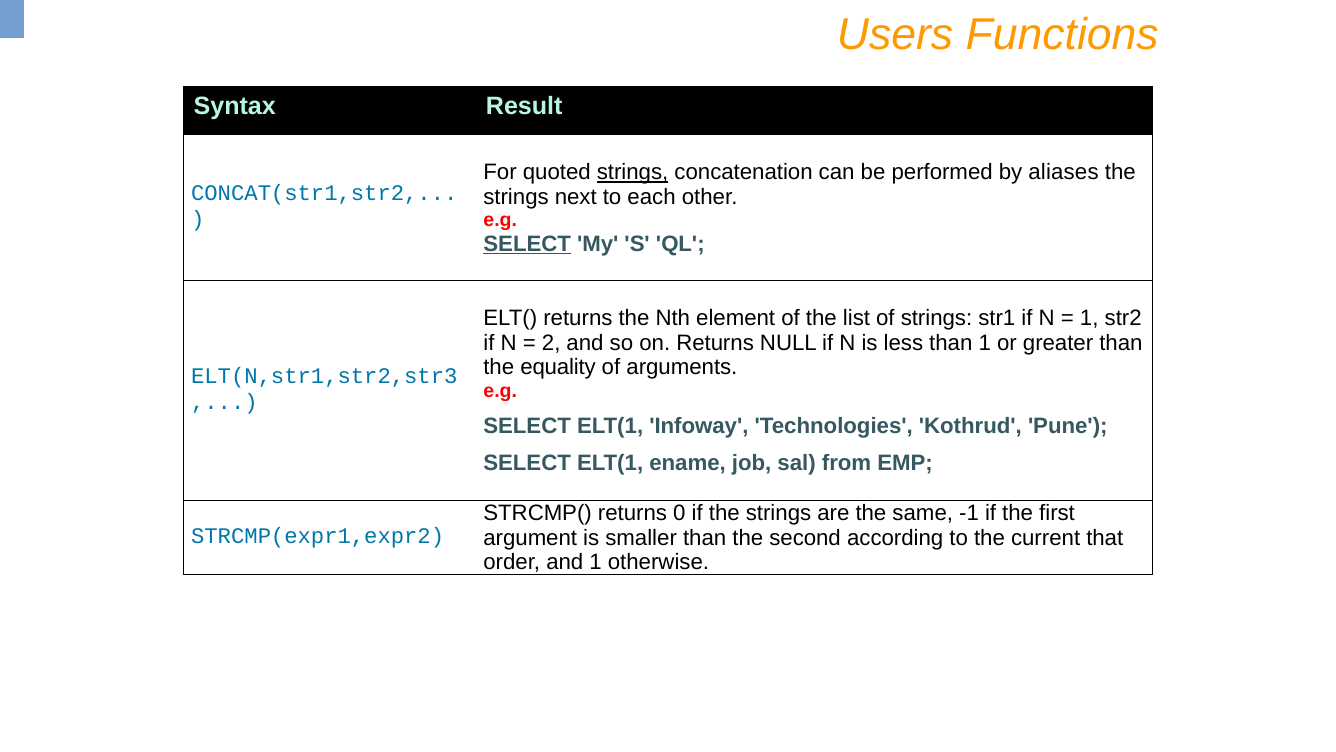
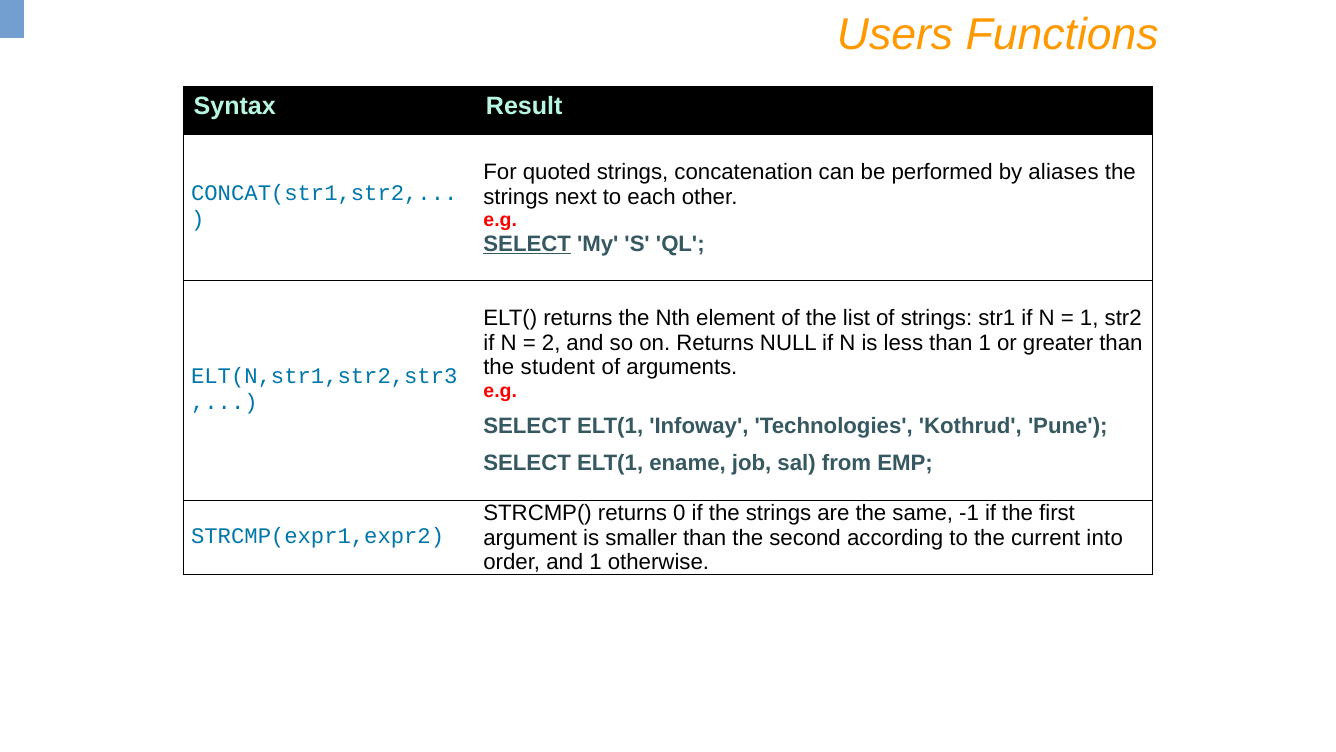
strings at (633, 172) underline: present -> none
equality: equality -> student
that: that -> into
